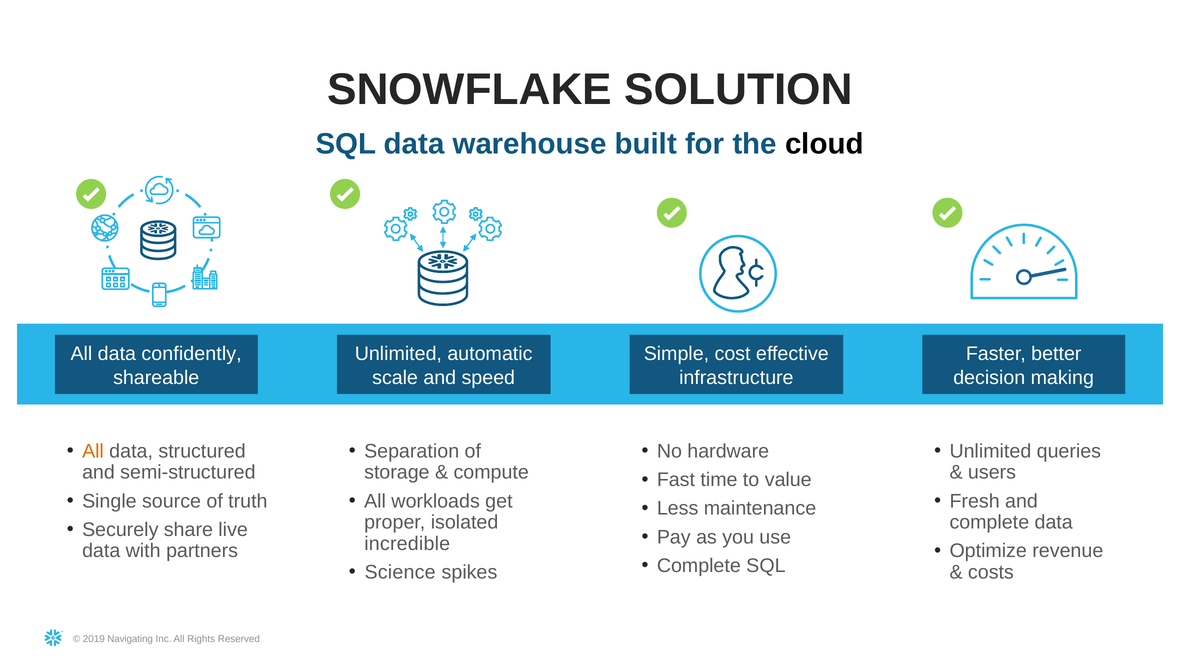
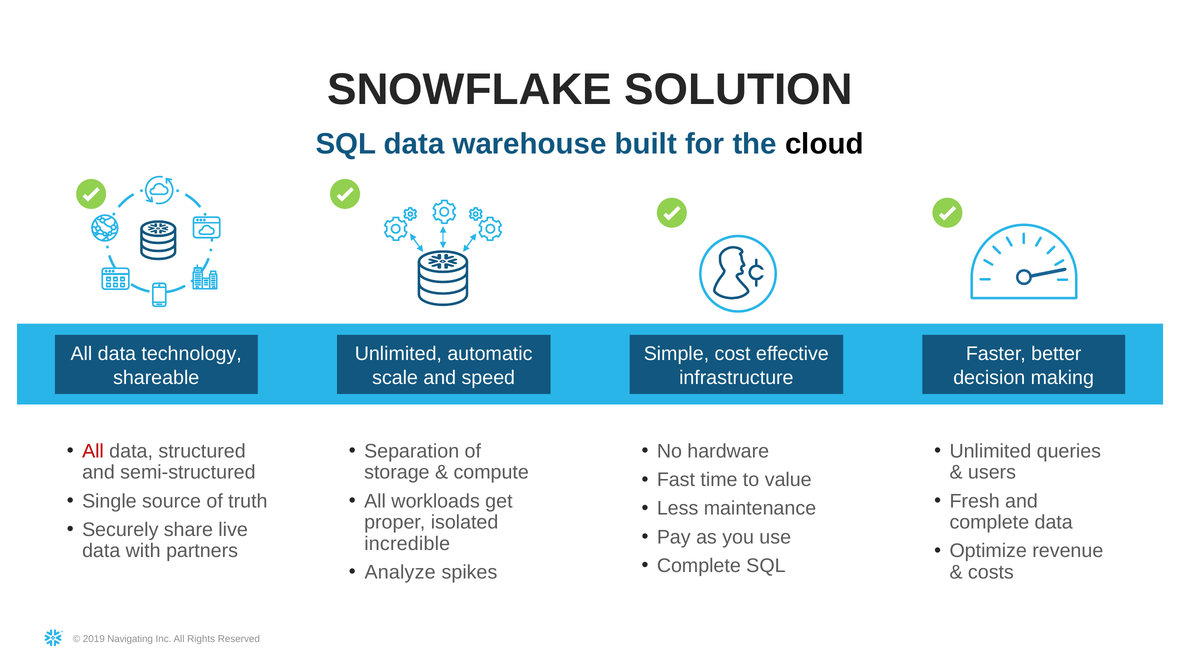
confidently: confidently -> technology
All at (93, 451) colour: orange -> red
Science: Science -> Analyze
